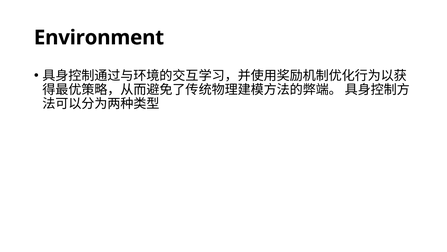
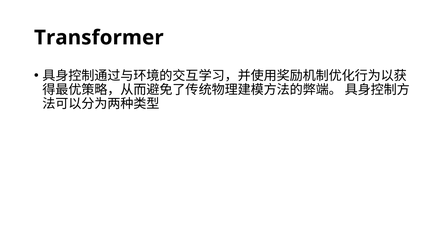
Environment: Environment -> Transformer
